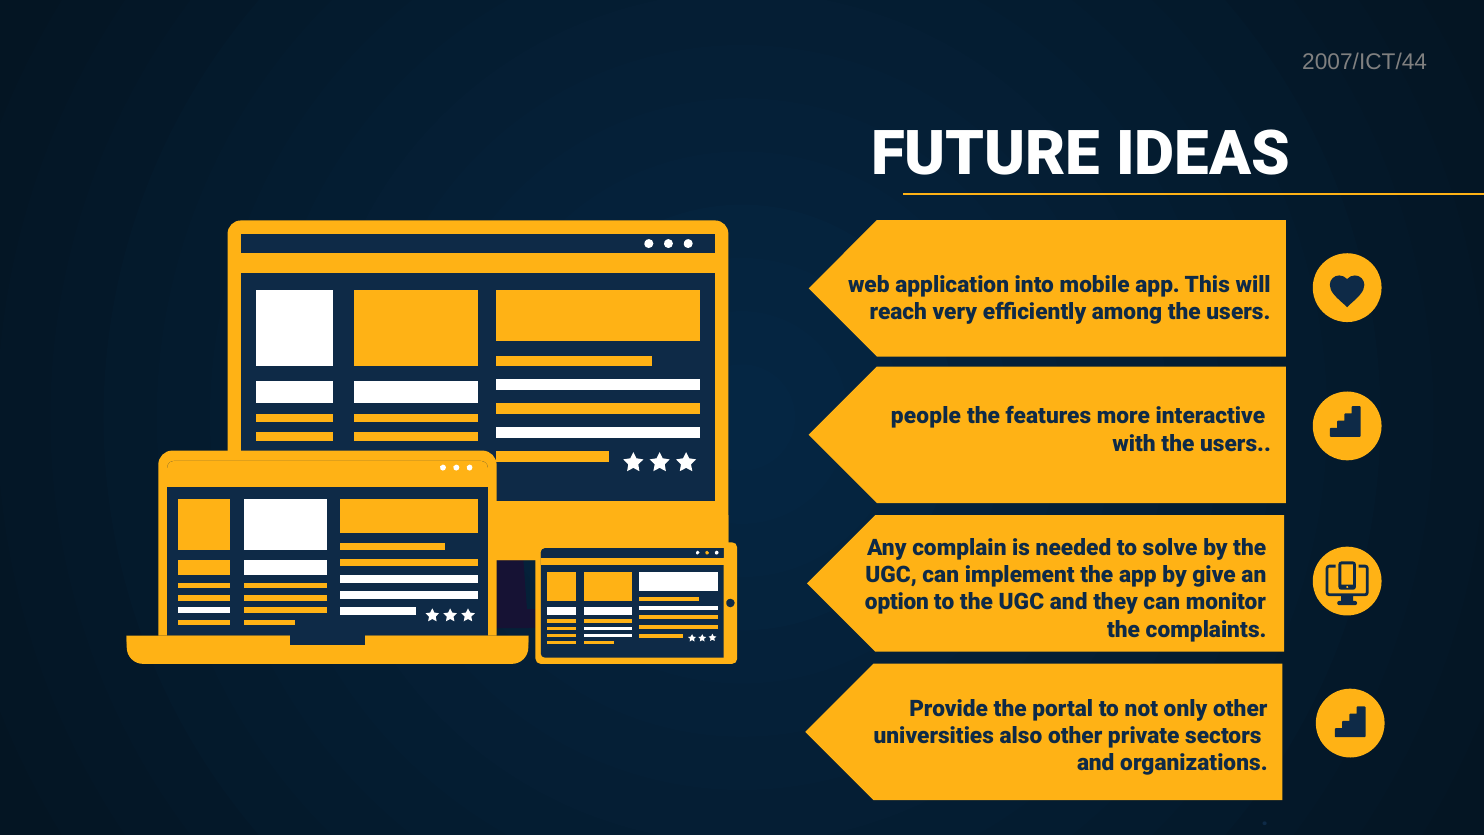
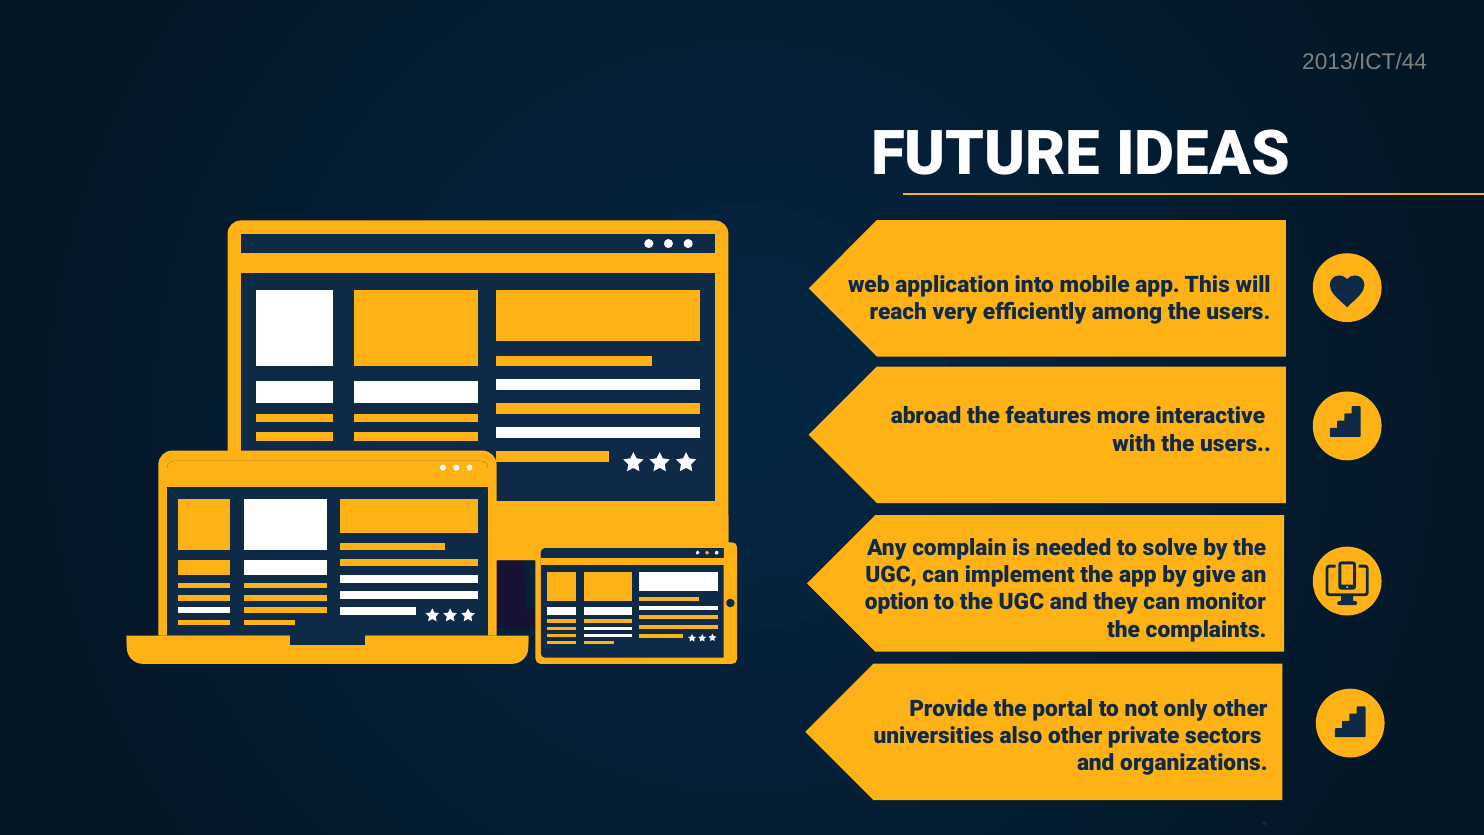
2007/ICT/44: 2007/ICT/44 -> 2013/ICT/44
people: people -> abroad
